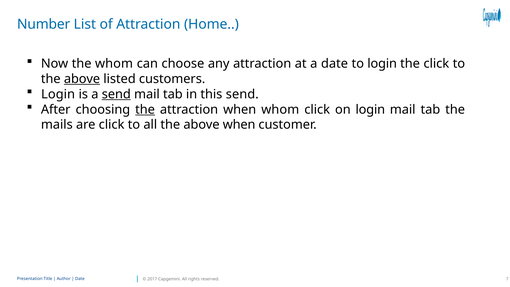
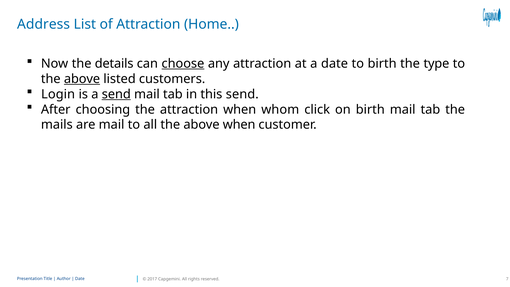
Number: Number -> Address
the whom: whom -> details
choose underline: none -> present
to login: login -> birth
the click: click -> type
the at (145, 109) underline: present -> none
on login: login -> birth
are click: click -> mail
